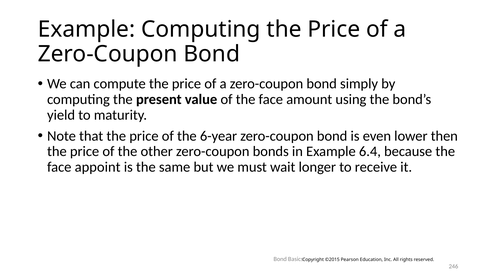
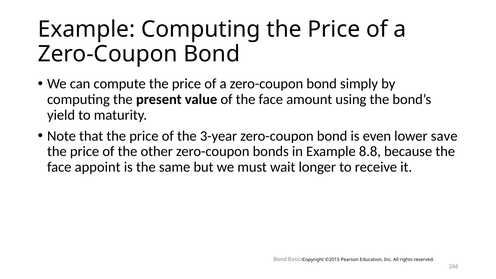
6-year: 6-year -> 3-year
then: then -> save
6.4: 6.4 -> 8.8
